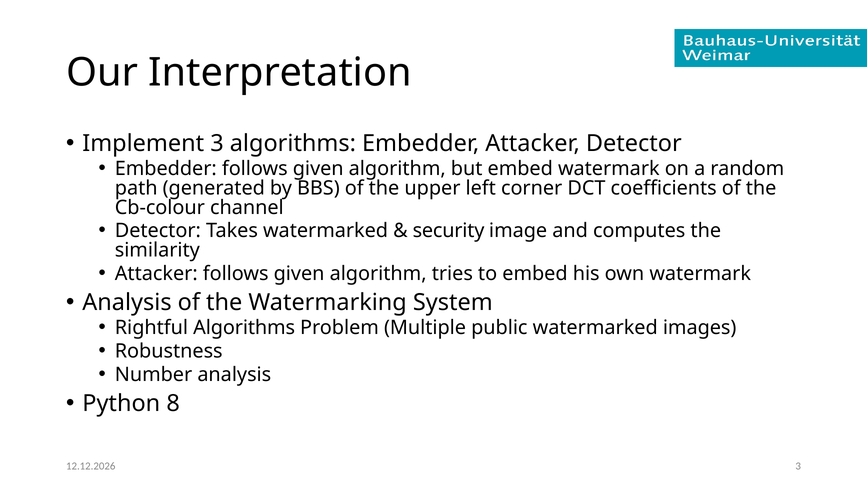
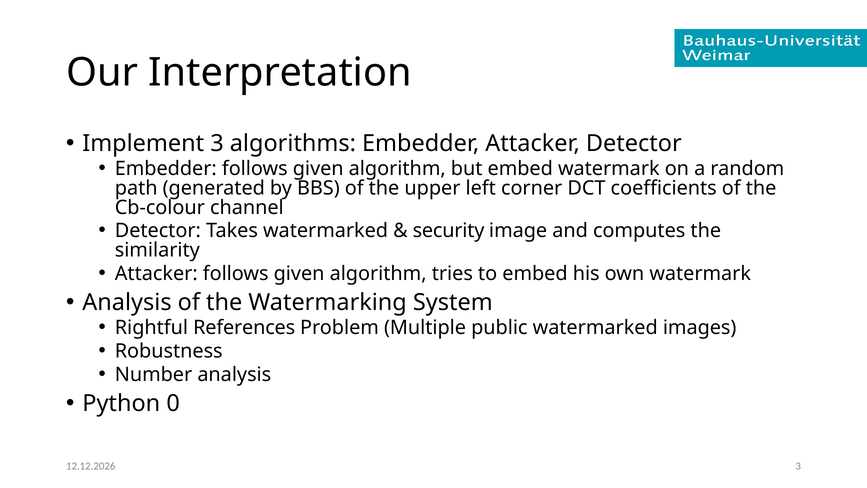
Rightful Algorithms: Algorithms -> References
8: 8 -> 0
